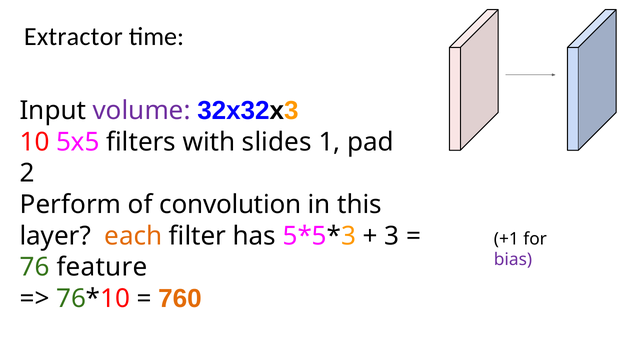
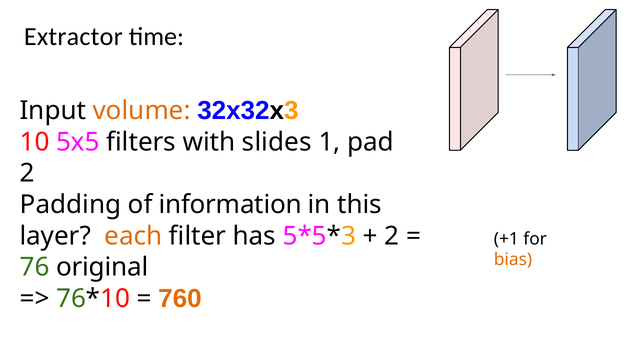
volume colour: purple -> orange
Perform: Perform -> Padding
convolution: convolution -> information
3 at (392, 236): 3 -> 2
bias colour: purple -> orange
feature: feature -> original
